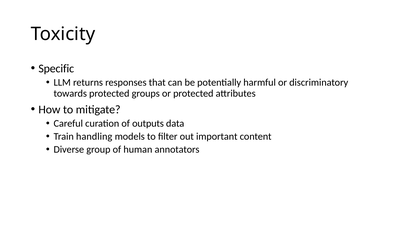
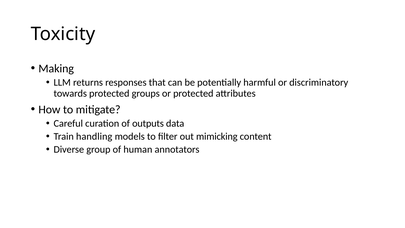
Specific: Specific -> Making
important: important -> mimicking
